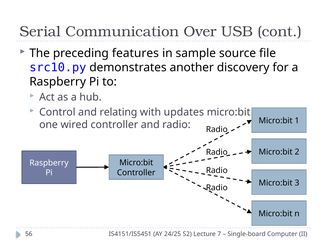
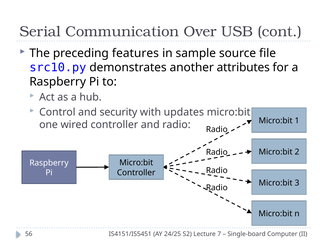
discovery: discovery -> attributes
relating: relating -> security
